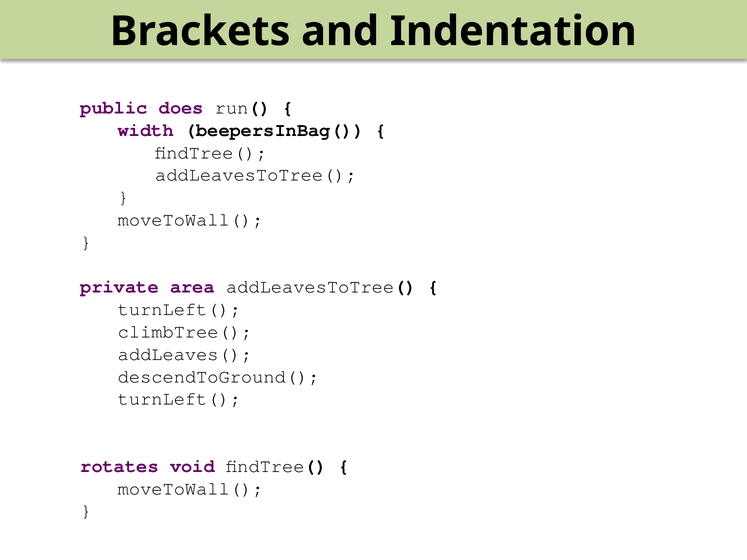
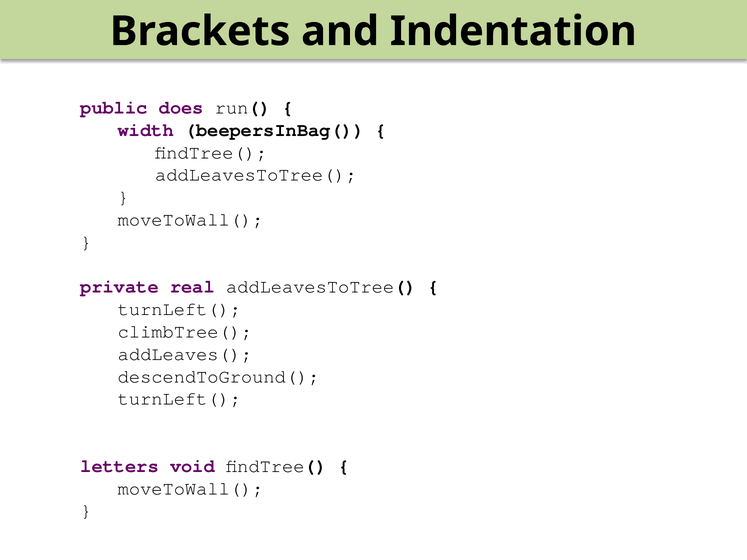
area: area -> real
rotates: rotates -> letters
